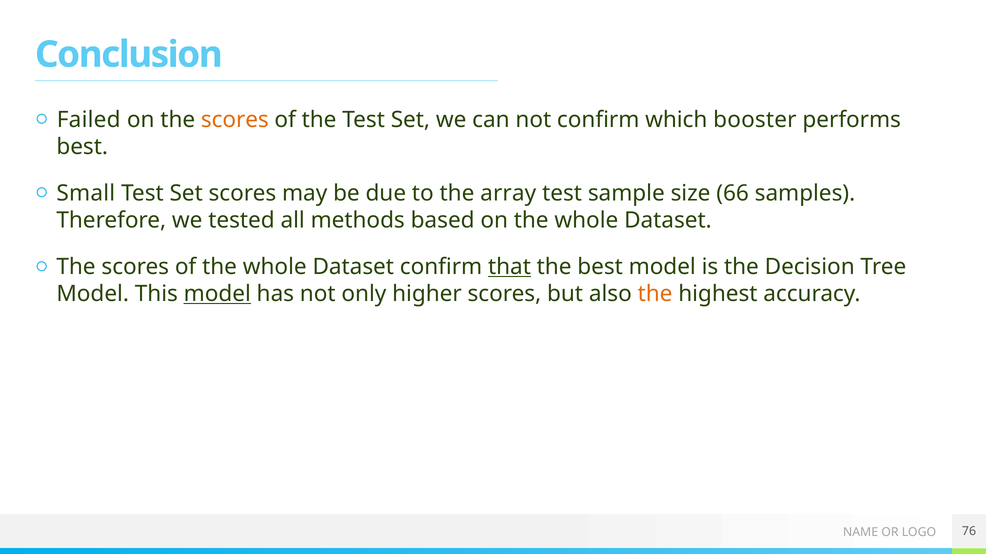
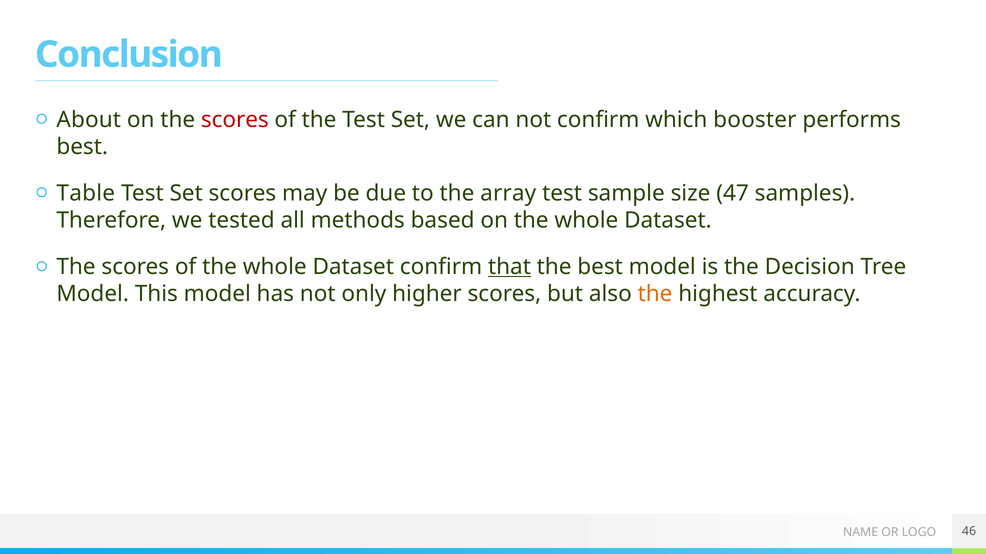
Failed: Failed -> About
scores at (235, 120) colour: orange -> red
Small: Small -> Table
66: 66 -> 47
model at (217, 294) underline: present -> none
76: 76 -> 46
